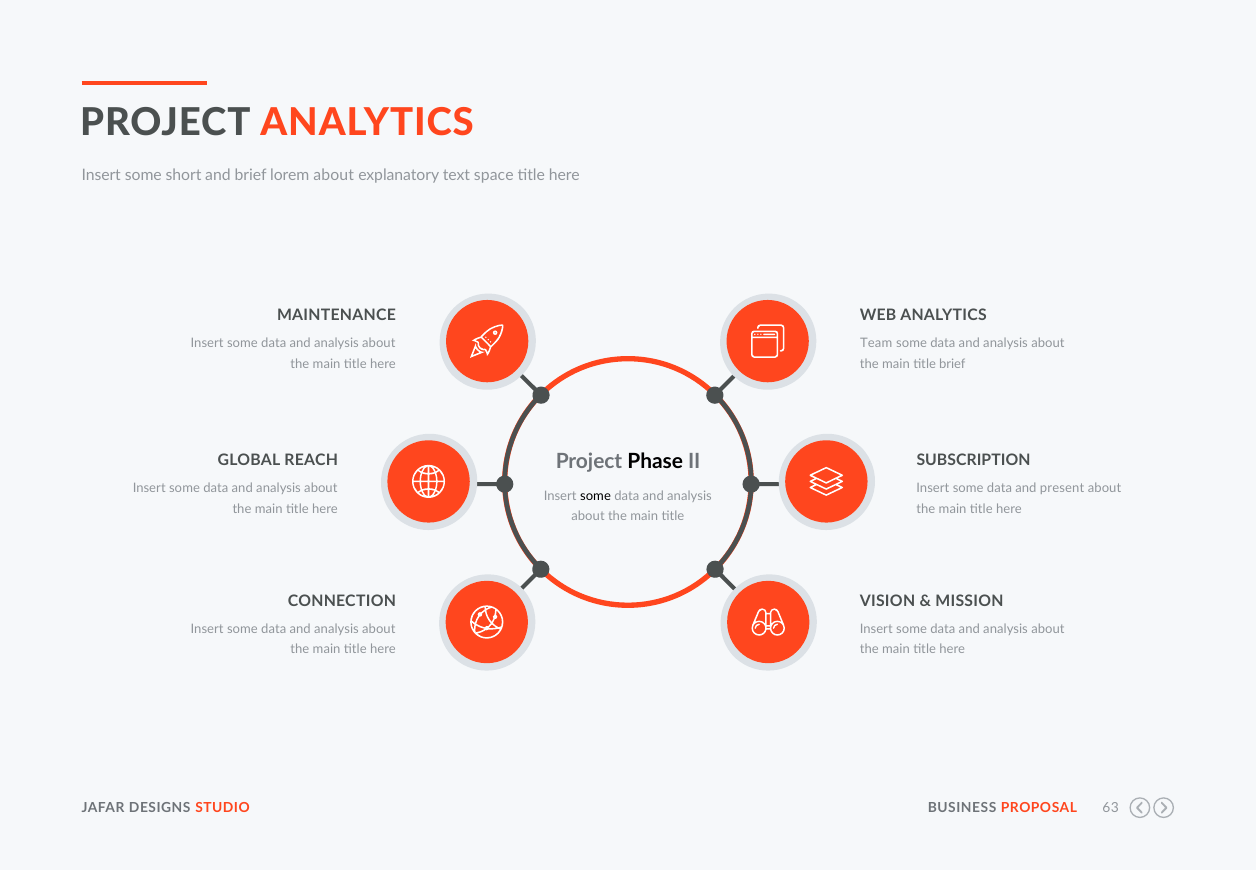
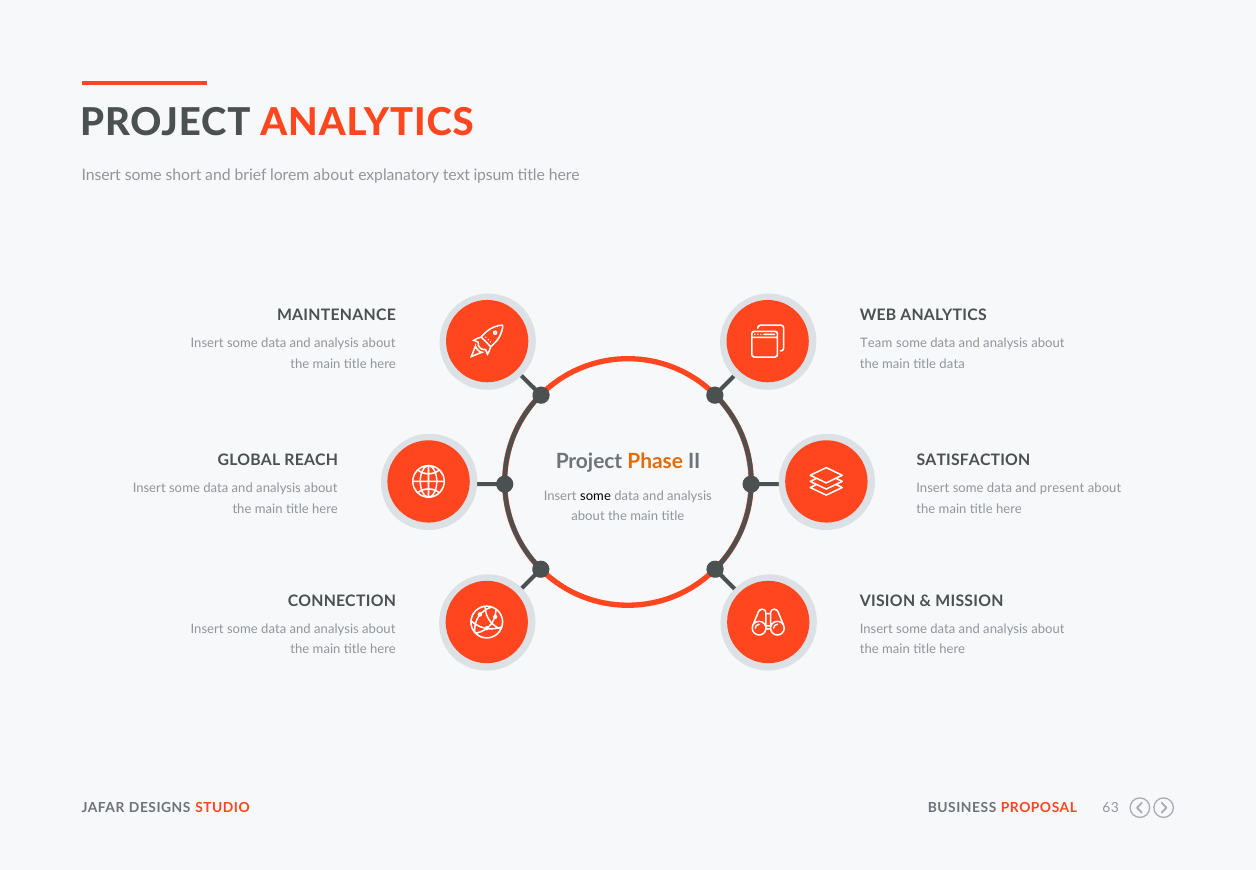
space: space -> ipsum
title brief: brief -> data
Phase colour: black -> orange
SUBSCRIPTION: SUBSCRIPTION -> SATISFACTION
